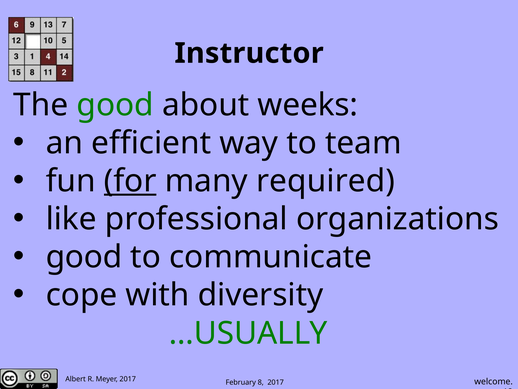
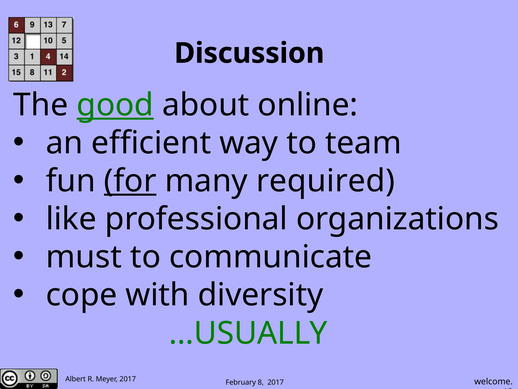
Instructor: Instructor -> Discussion
good at (115, 105) underline: none -> present
weeks: weeks -> online
good at (84, 257): good -> must
